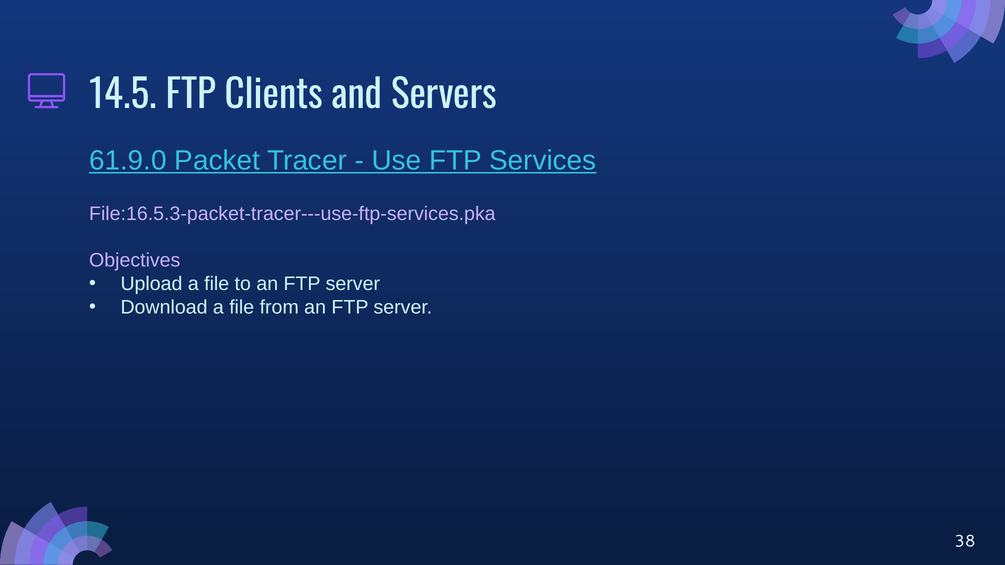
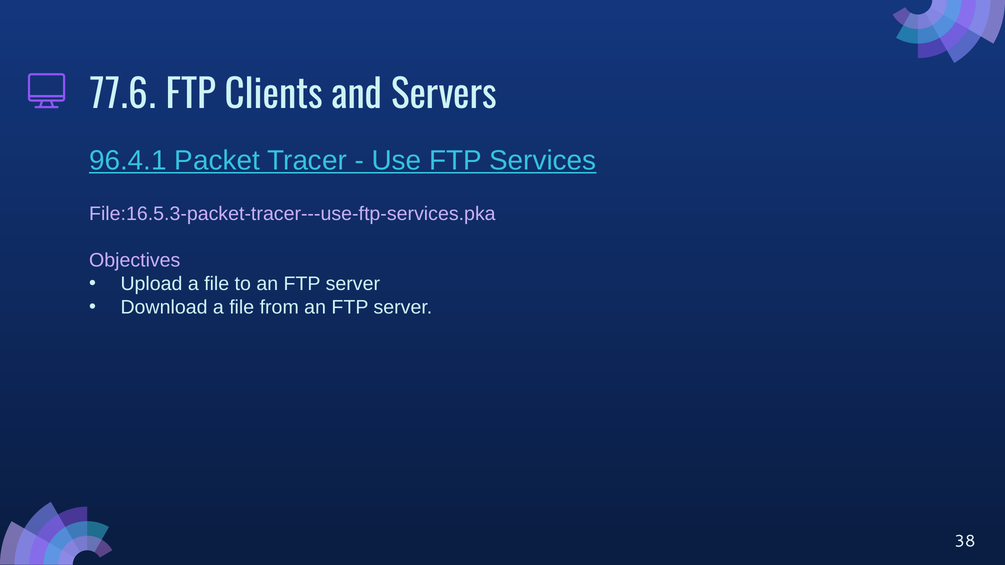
14.5: 14.5 -> 77.6
61.9.0: 61.9.0 -> 96.4.1
